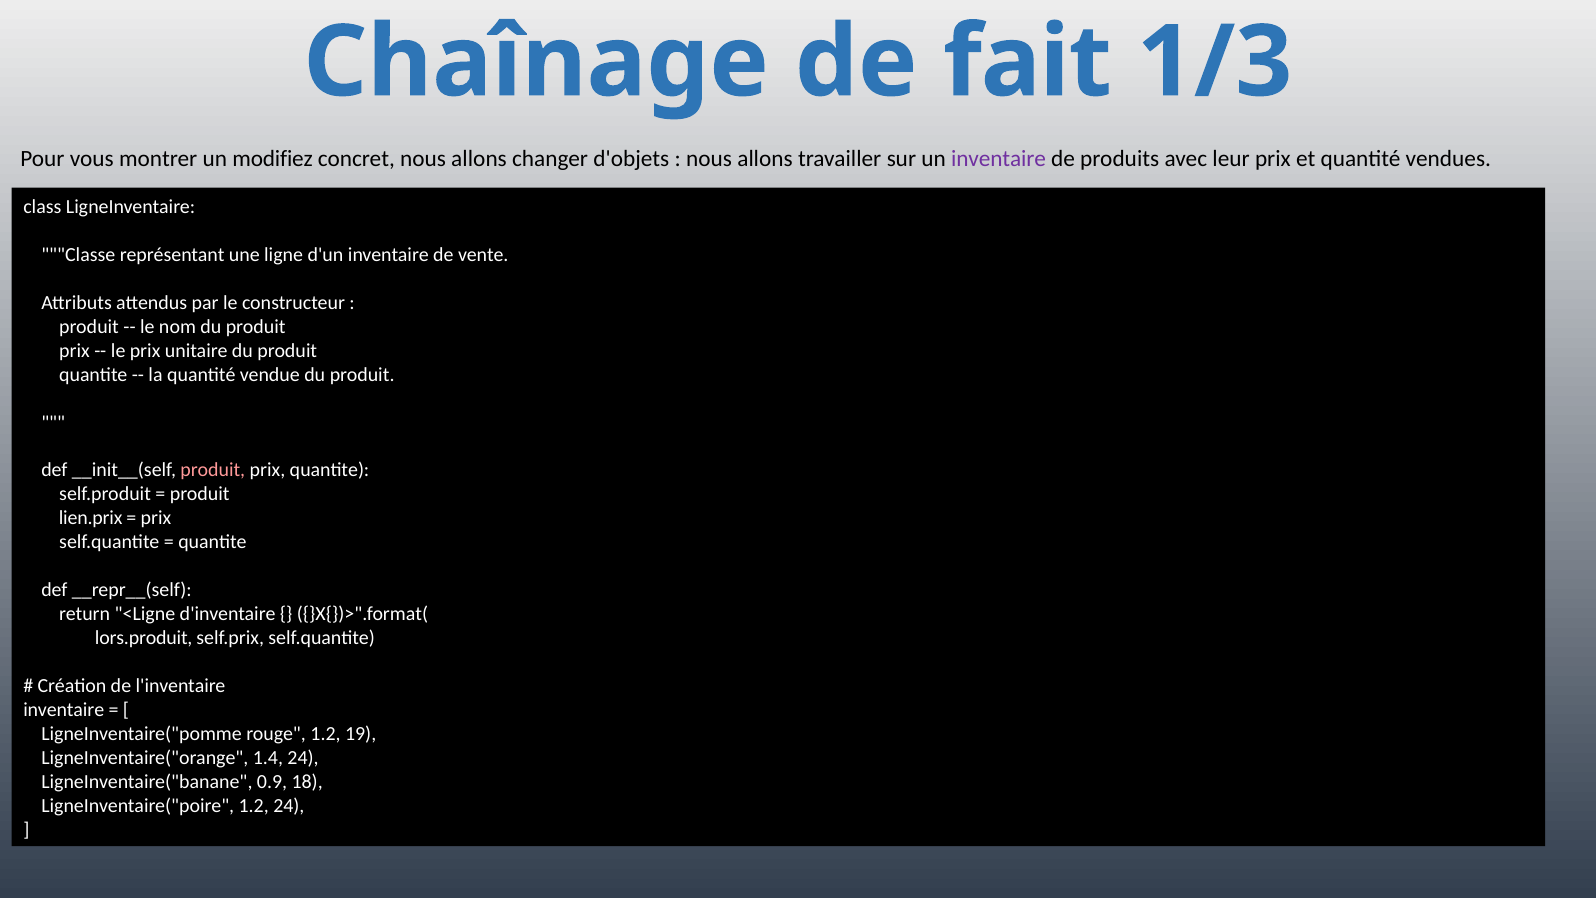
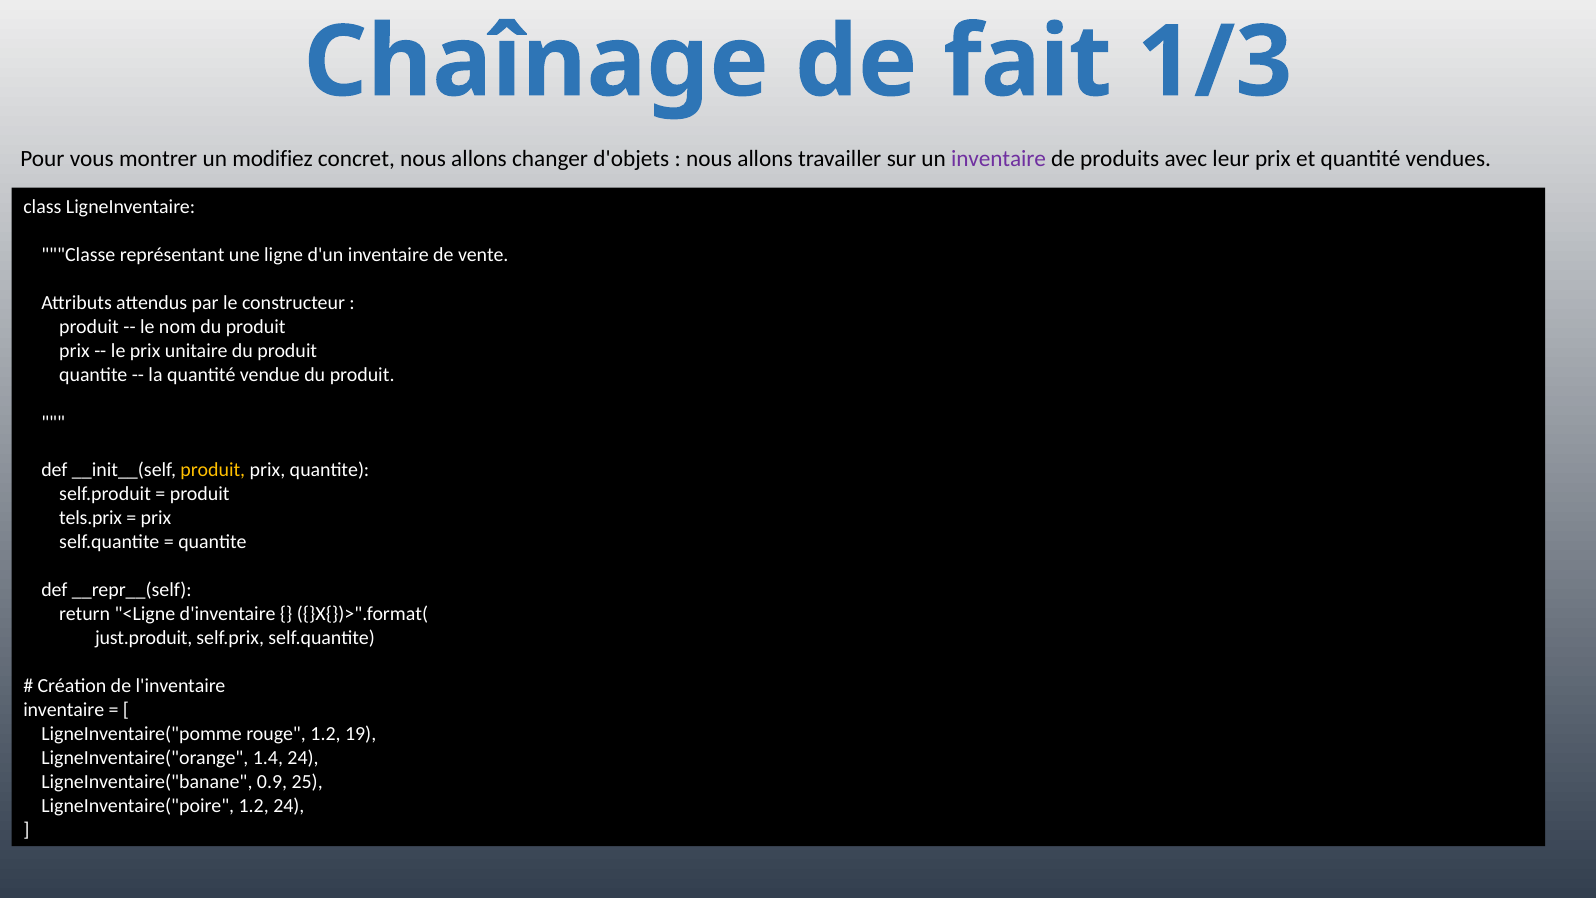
produit at (213, 470) colour: pink -> yellow
lien.prix: lien.prix -> tels.prix
lors.produit: lors.produit -> just.produit
18: 18 -> 25
